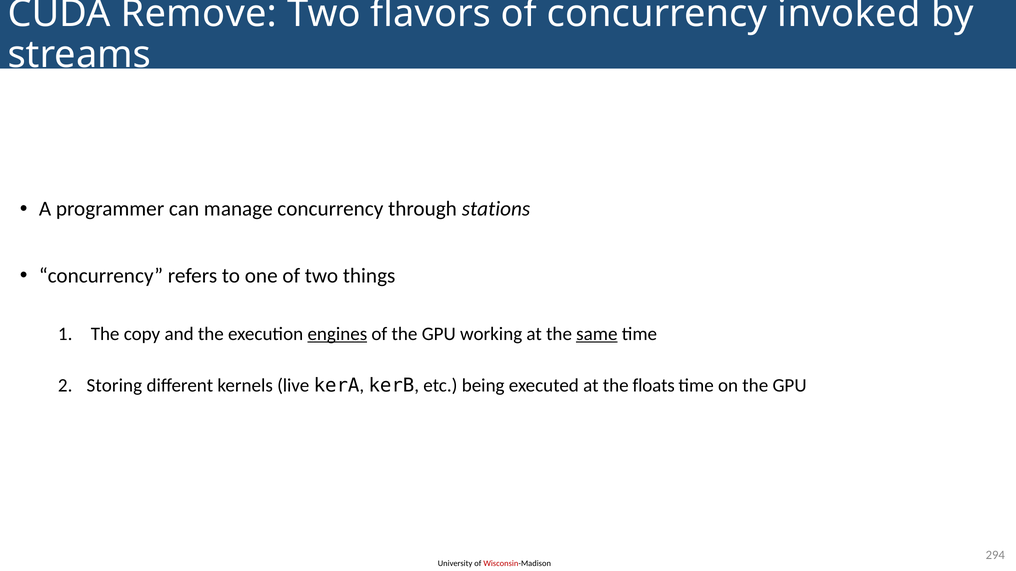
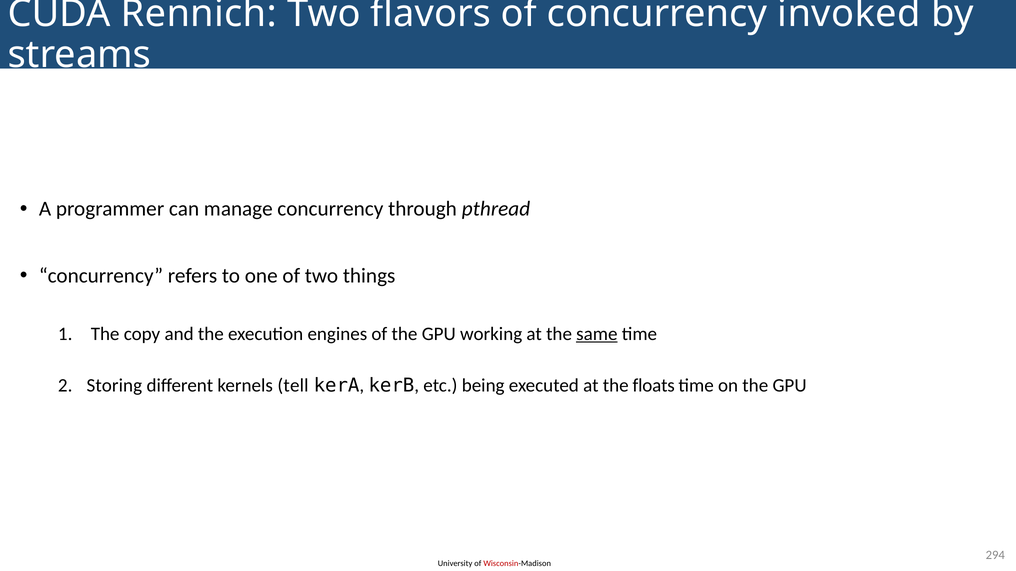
Remove: Remove -> Rennich
stations: stations -> pthread
engines underline: present -> none
live: live -> tell
